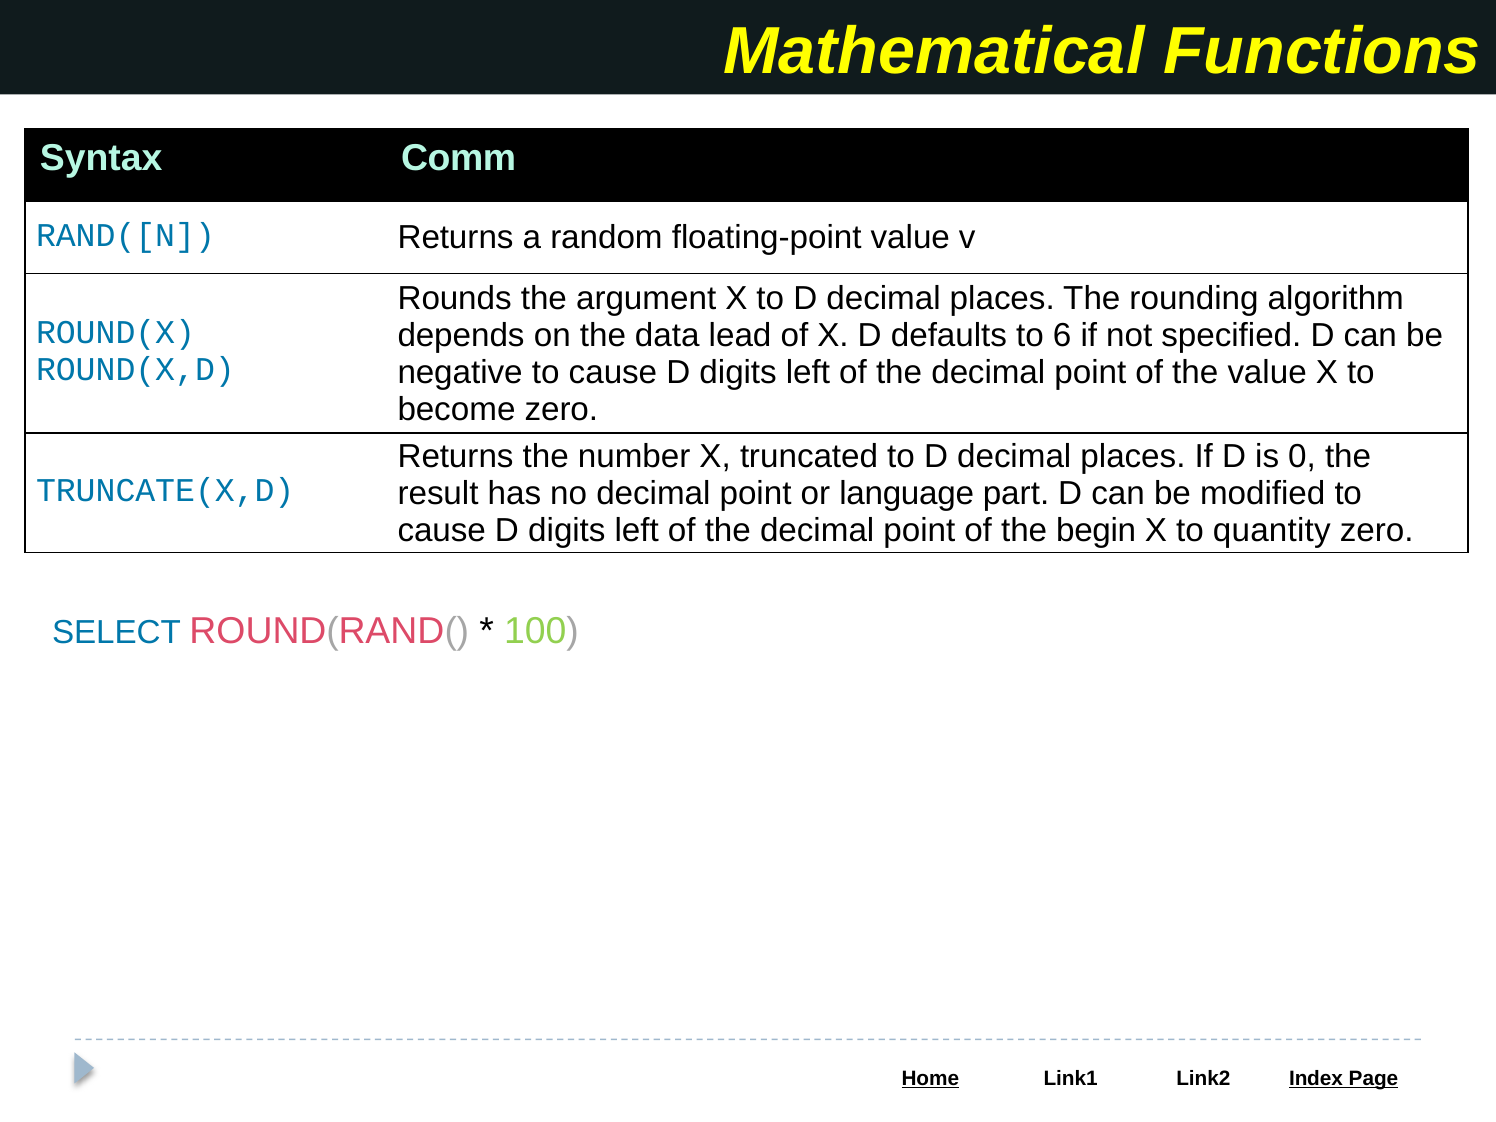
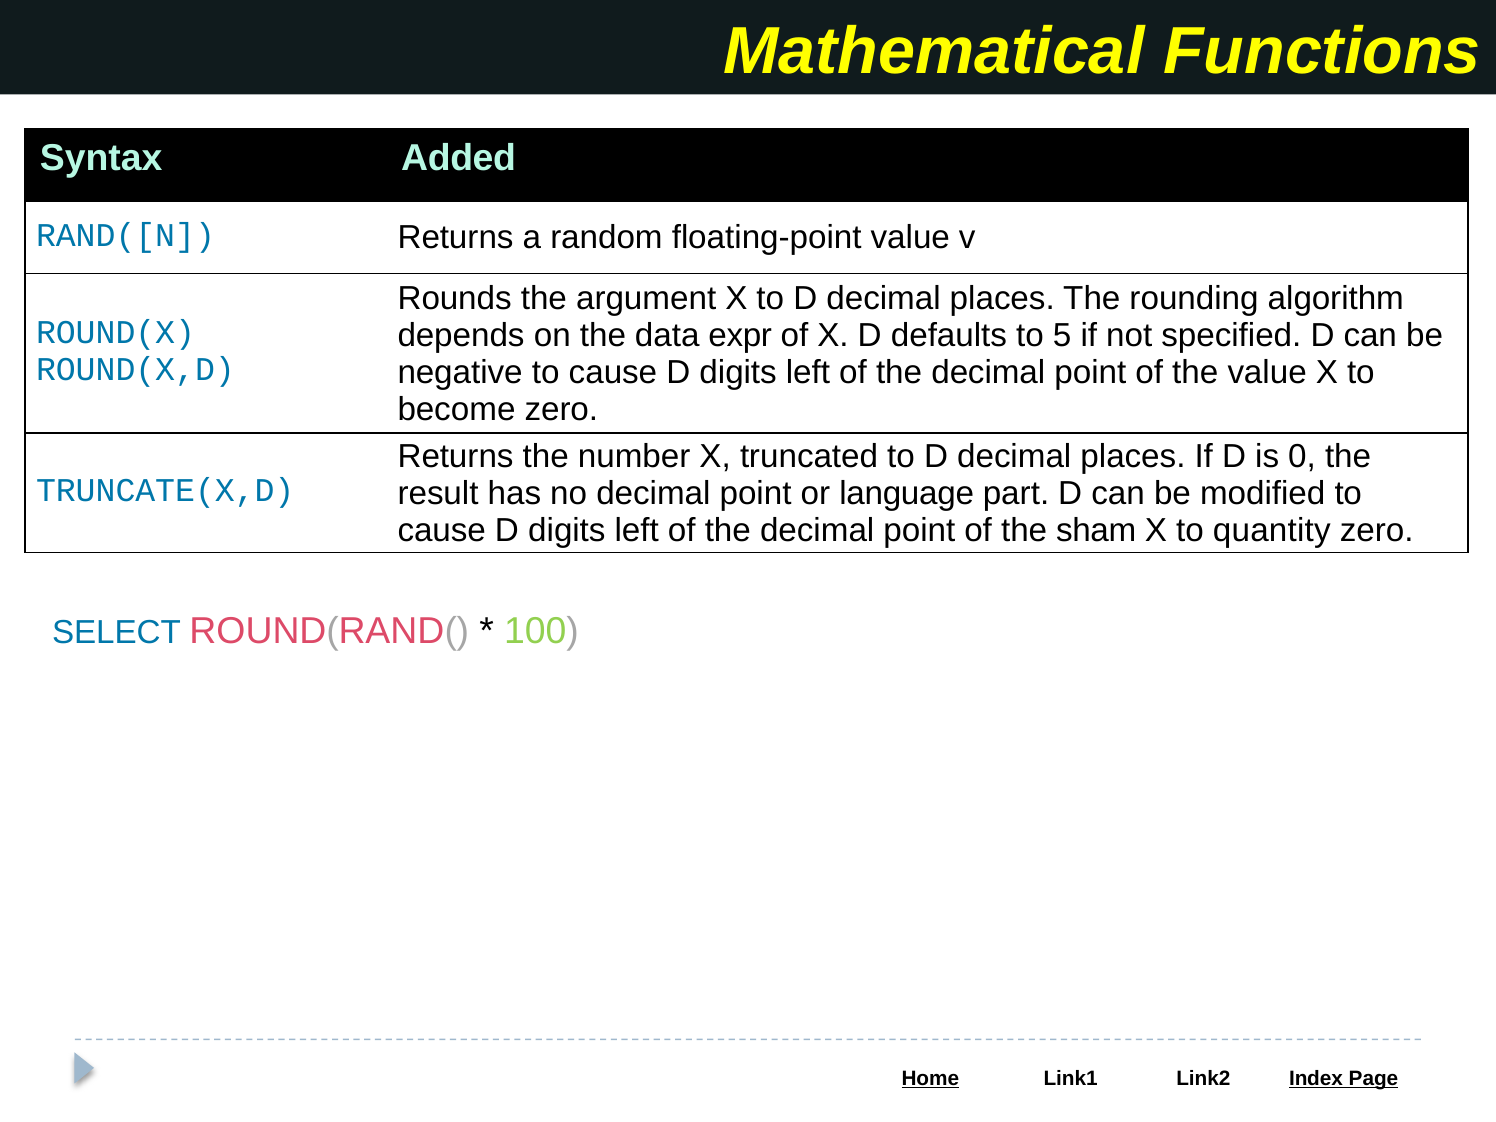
Comm: Comm -> Added
lead: lead -> expr
6: 6 -> 5
begin: begin -> sham
